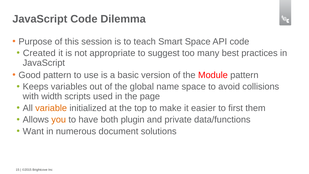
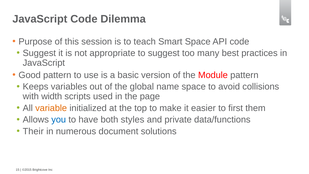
Created at (39, 53): Created -> Suggest
you colour: orange -> blue
plugin: plugin -> styles
Want: Want -> Their
